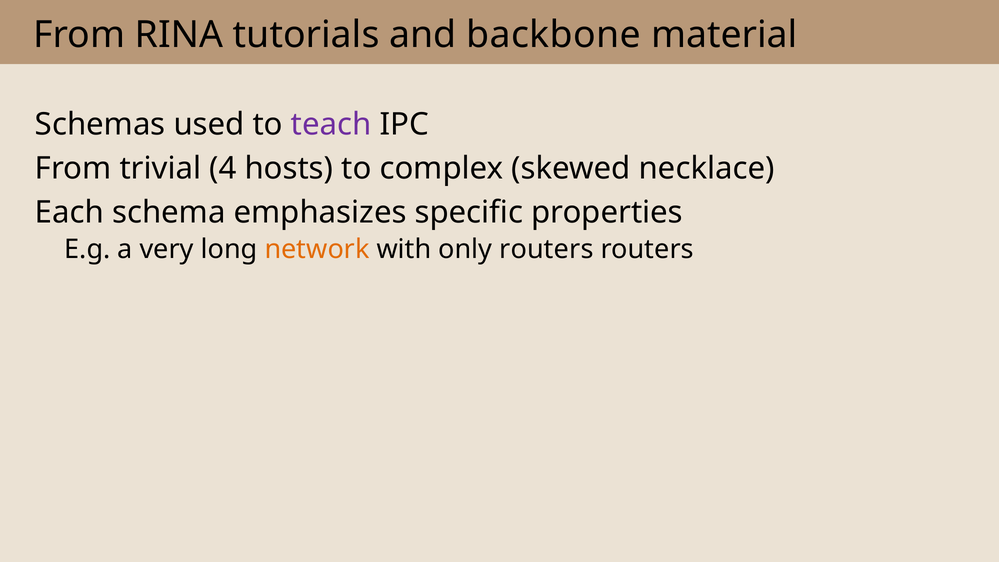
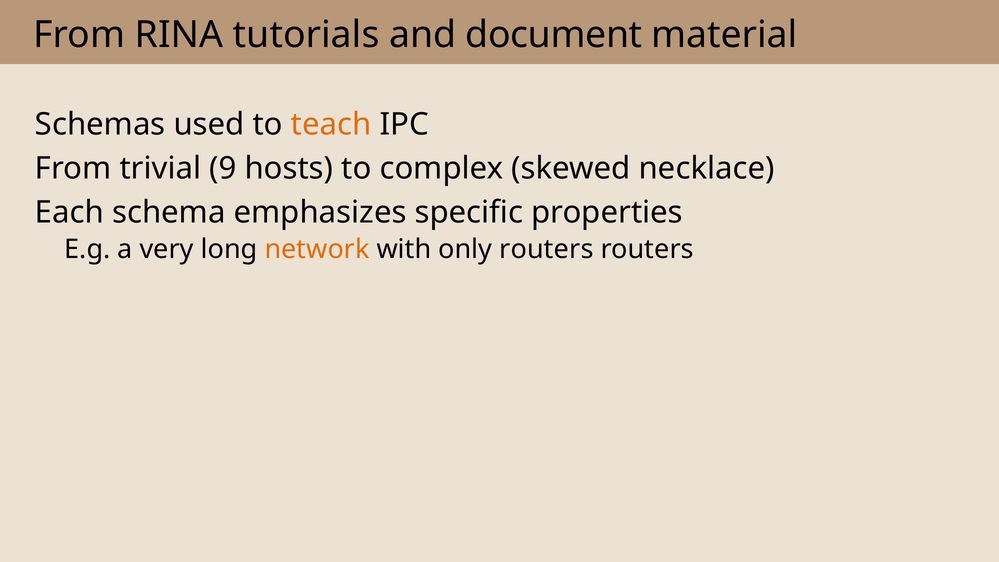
backbone: backbone -> document
teach colour: purple -> orange
4: 4 -> 9
